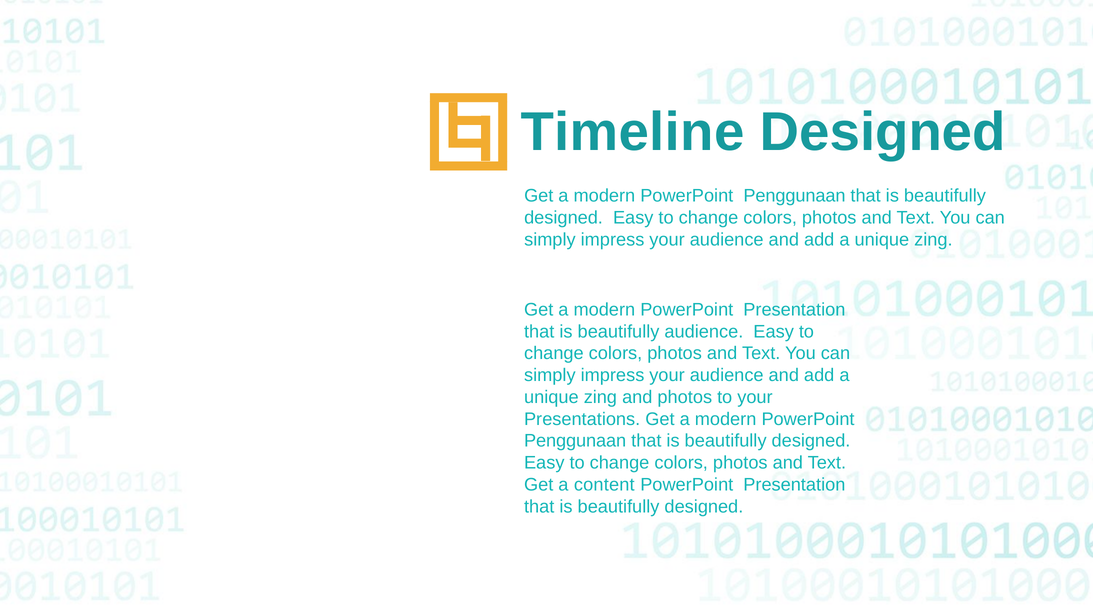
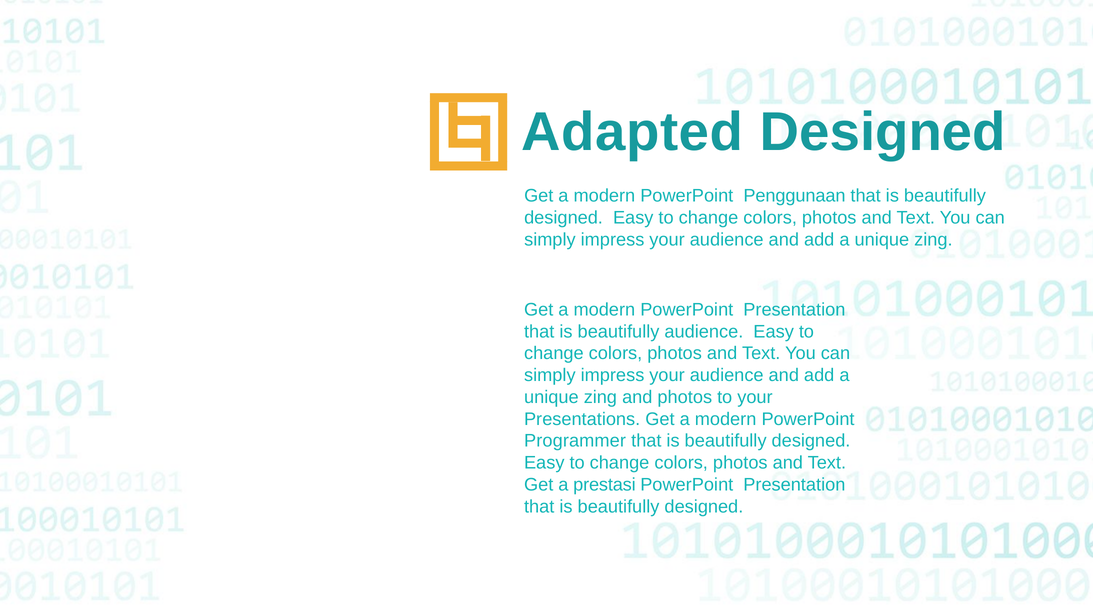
Timeline: Timeline -> Adapted
Penggunaan at (575, 441): Penggunaan -> Programmer
content: content -> prestasi
